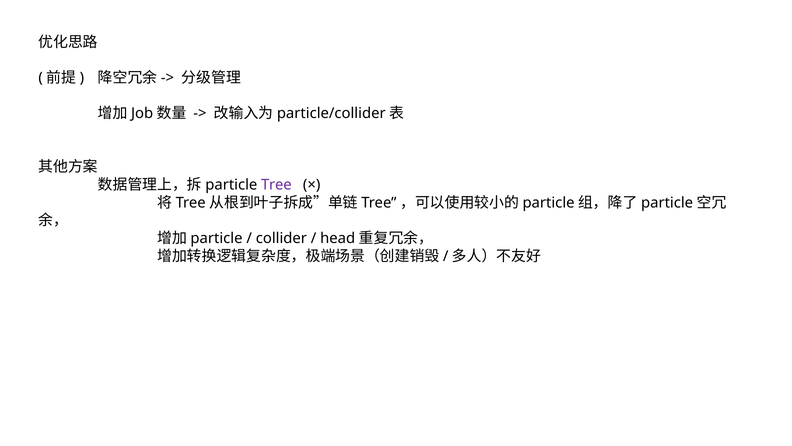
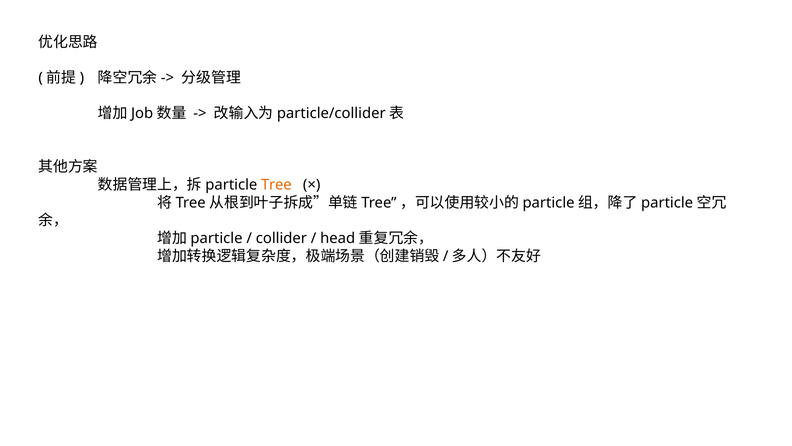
Tree colour: purple -> orange
